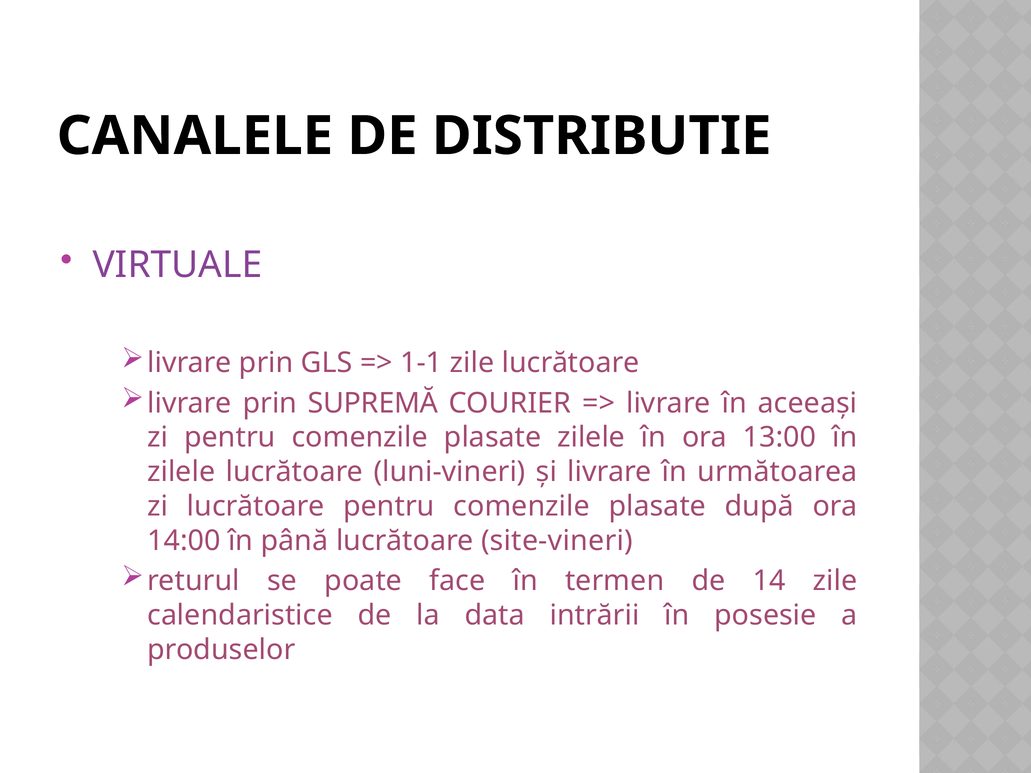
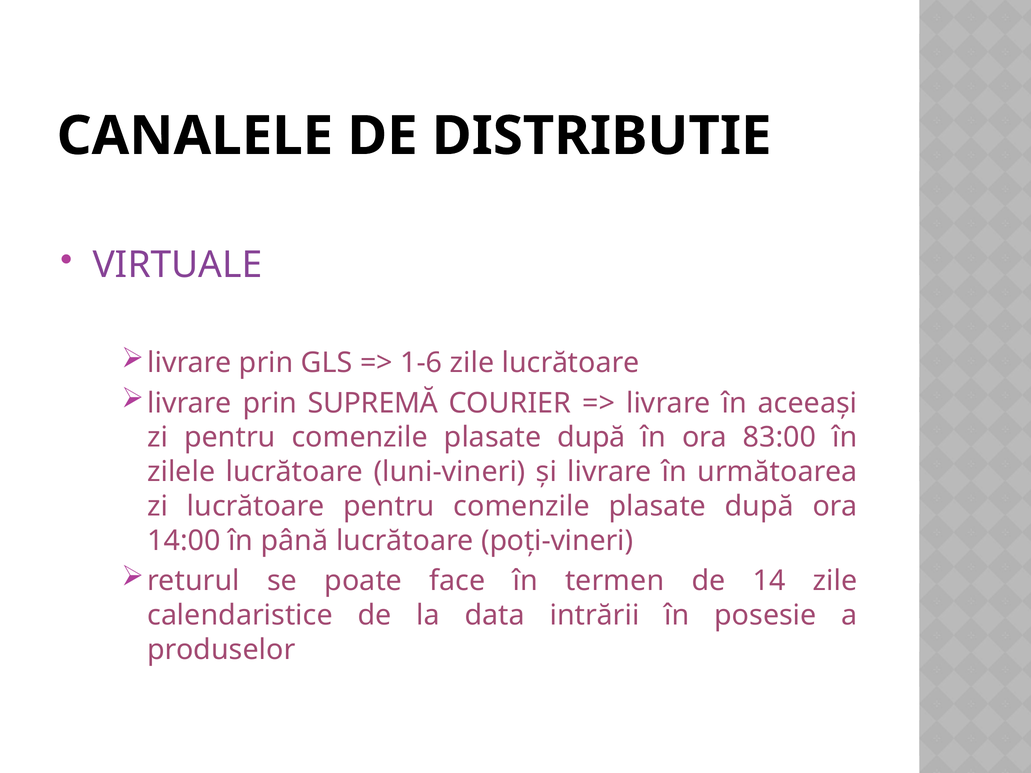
1-1: 1-1 -> 1-6
zilele at (591, 438): zilele -> după
13:00: 13:00 -> 83:00
site-vineri: site-vineri -> poți-vineri
